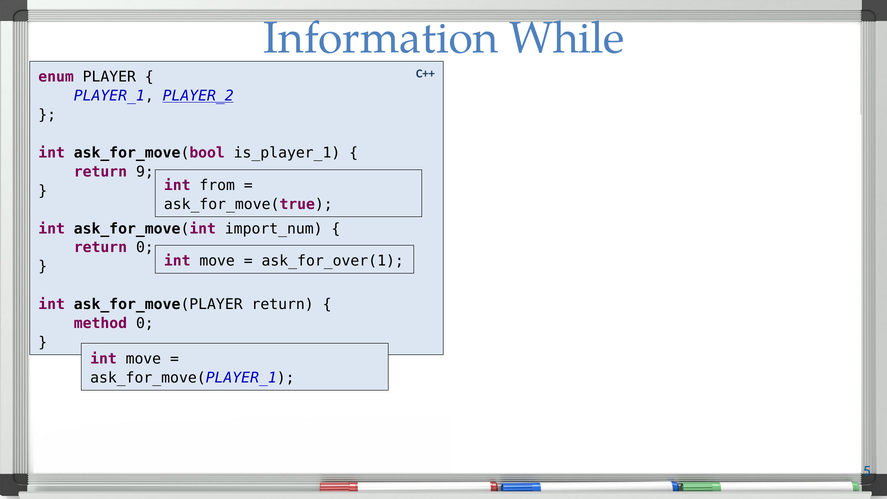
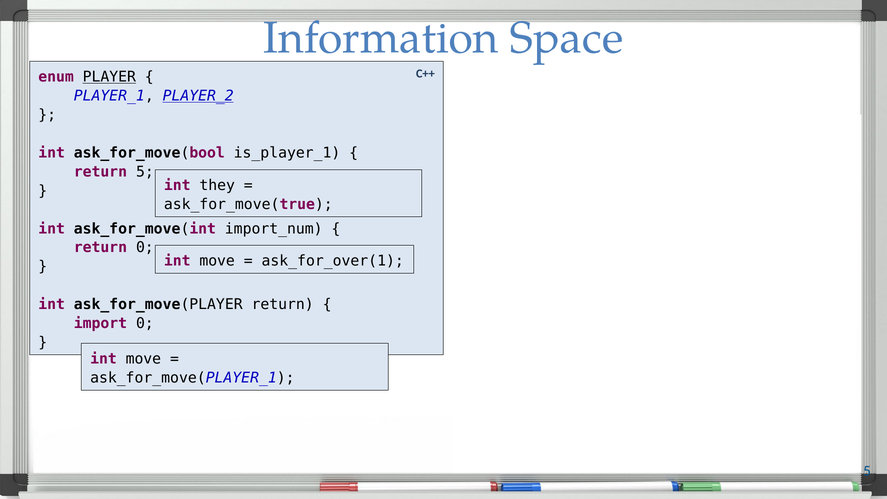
While: While -> Space
PLAYER at (109, 77) underline: none -> present
return 9: 9 -> 5
from: from -> they
method: method -> import
